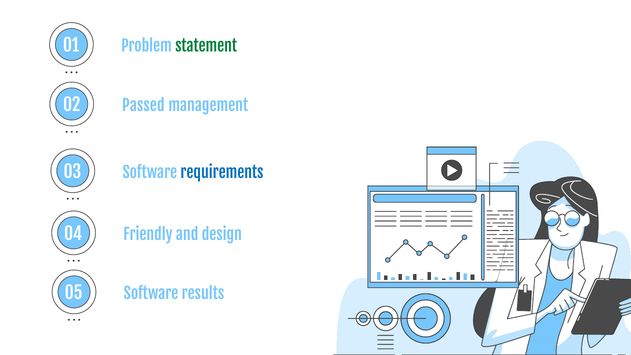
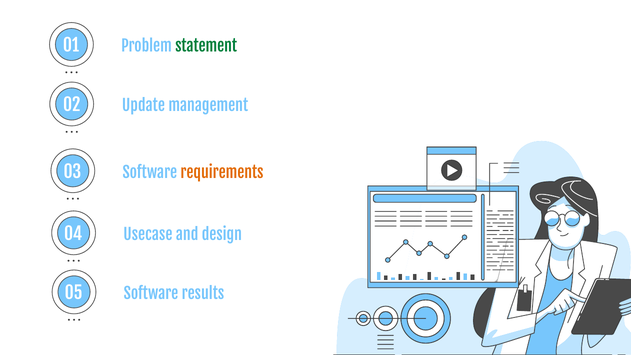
Passed: Passed -> Update
requirements colour: blue -> orange
Friendly: Friendly -> Usecase
